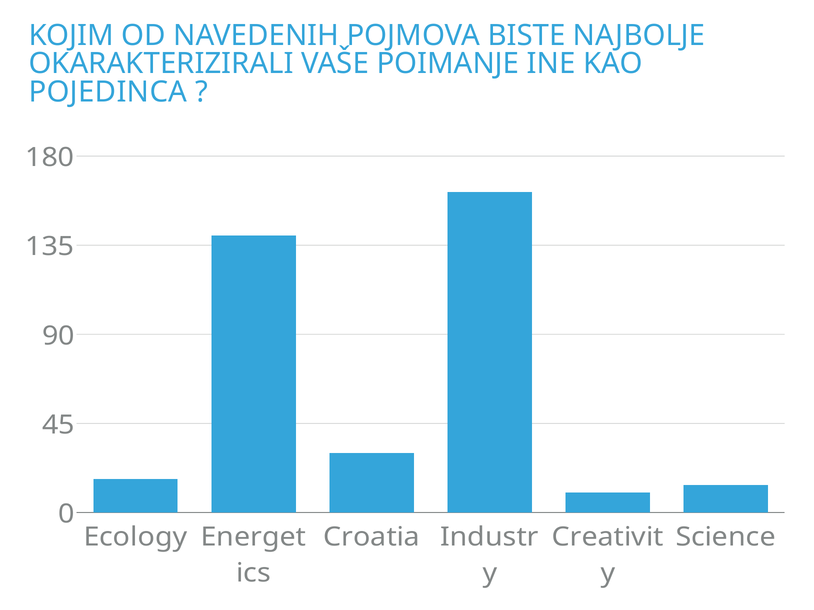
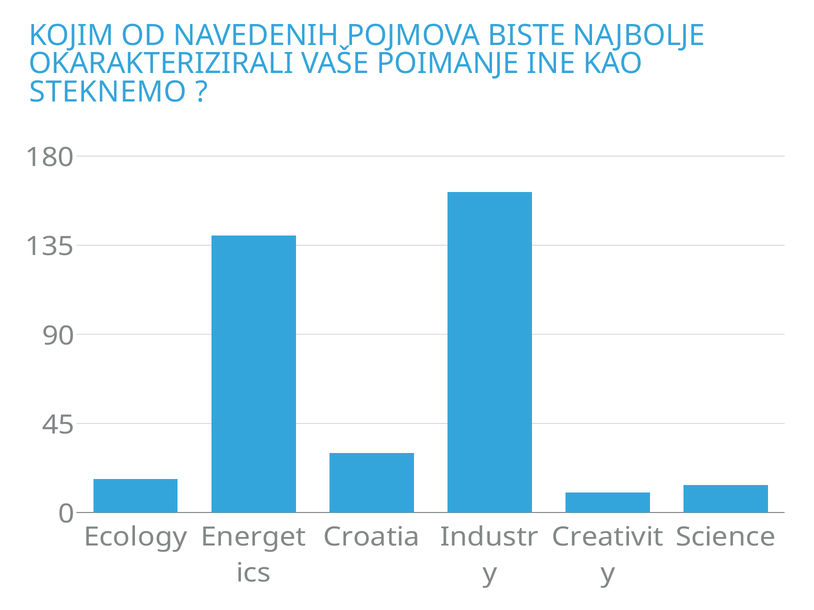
POJEDINCA: POJEDINCA -> STEKNEMO
